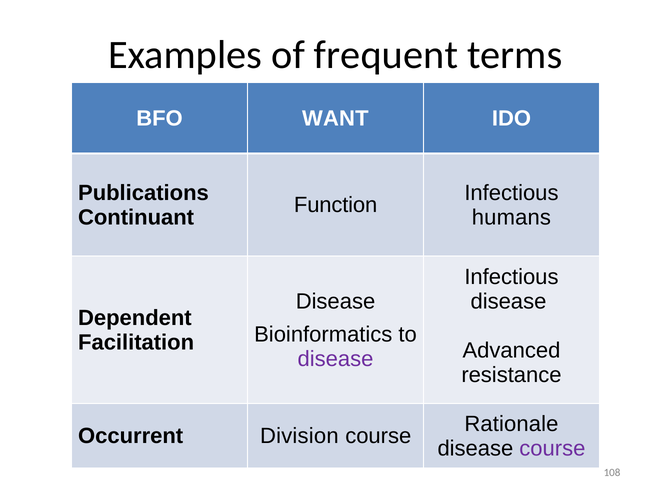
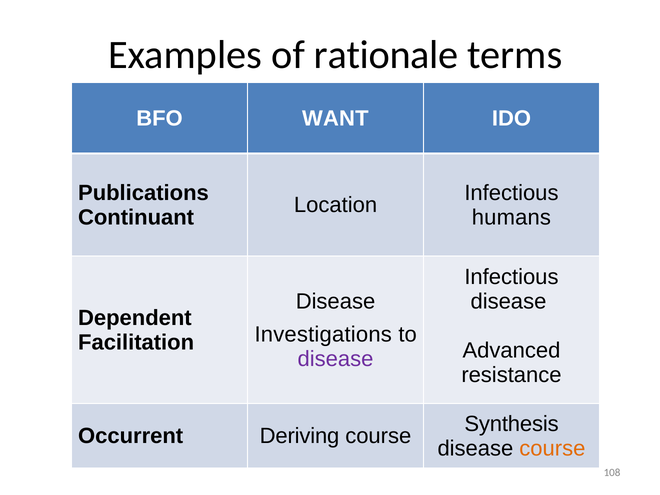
frequent: frequent -> rationale
Function: Function -> Location
Bioinformatics: Bioinformatics -> Investigations
Rationale: Rationale -> Synthesis
Division: Division -> Deriving
course at (552, 448) colour: purple -> orange
